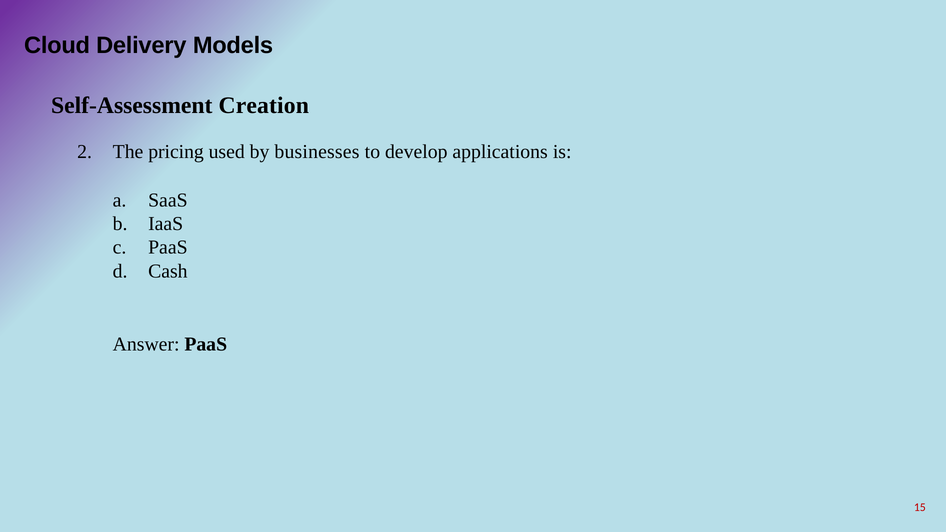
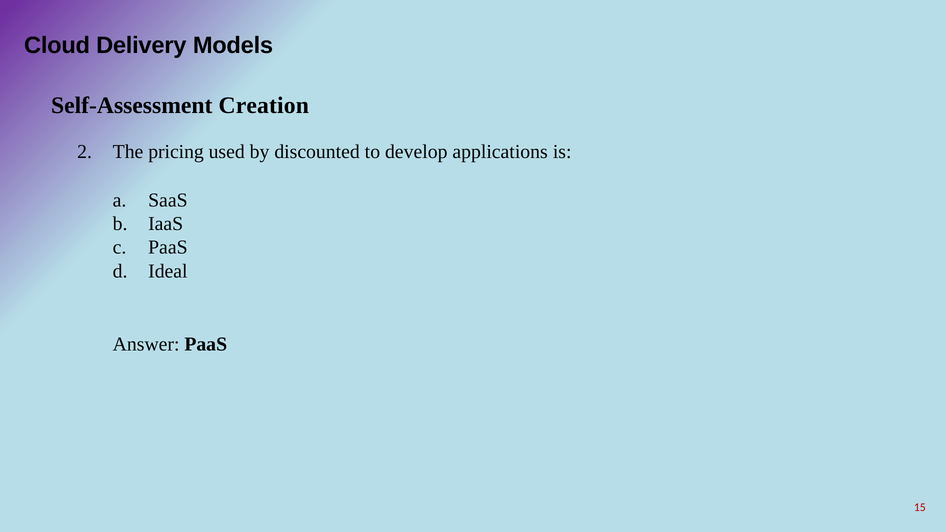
businesses: businesses -> discounted
Cash: Cash -> Ideal
